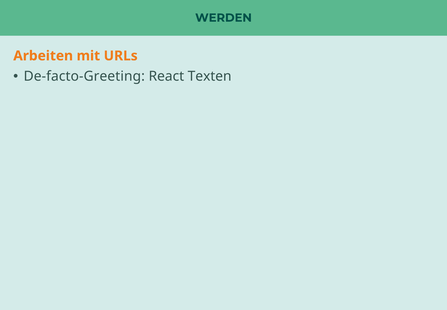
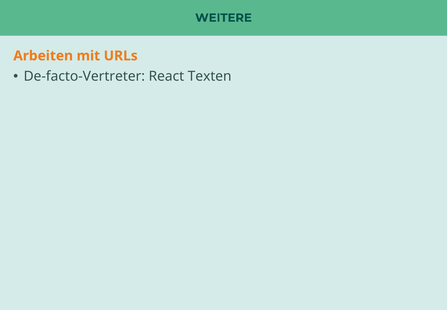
WERDEN: WERDEN -> WEITERE
De-facto-Greeting: De-facto-Greeting -> De-facto-Vertreter
